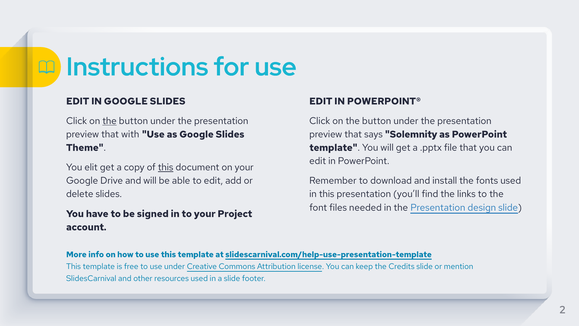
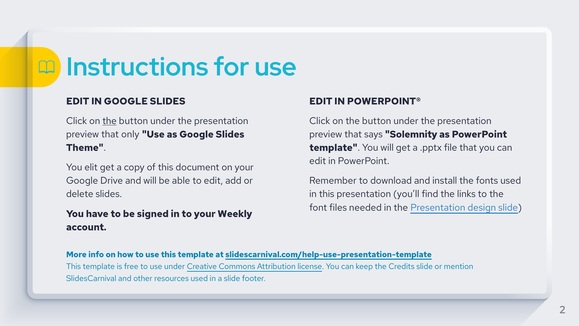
with: with -> only
this at (166, 167) underline: present -> none
Project: Project -> Weekly
